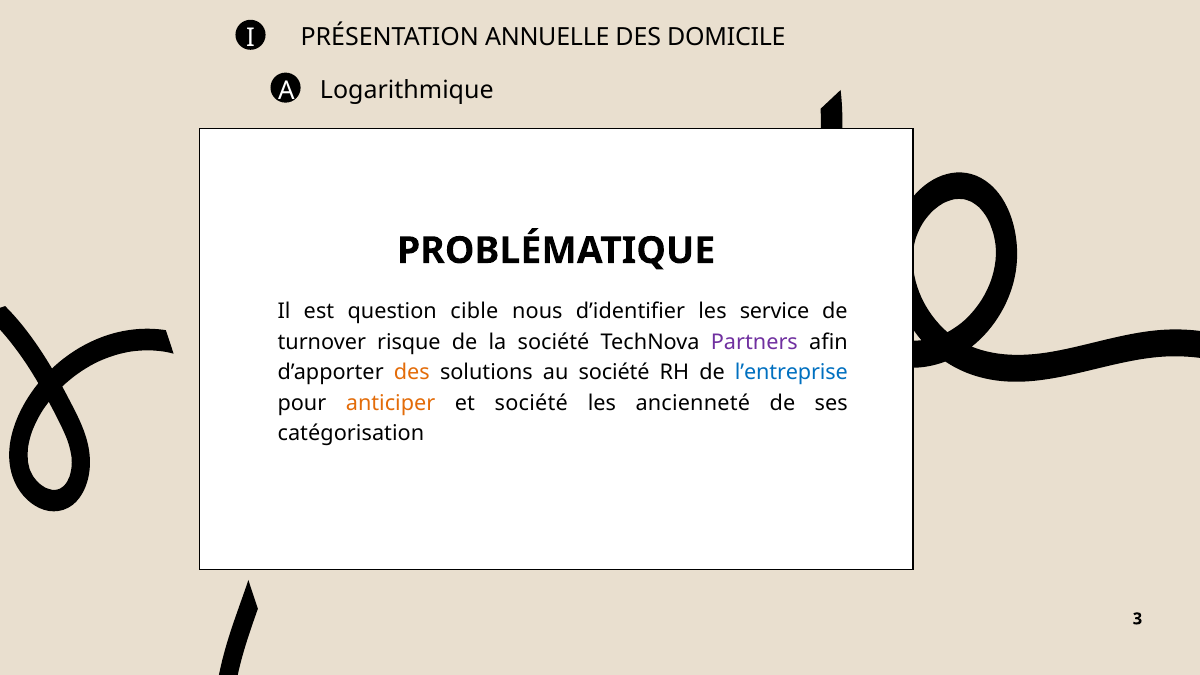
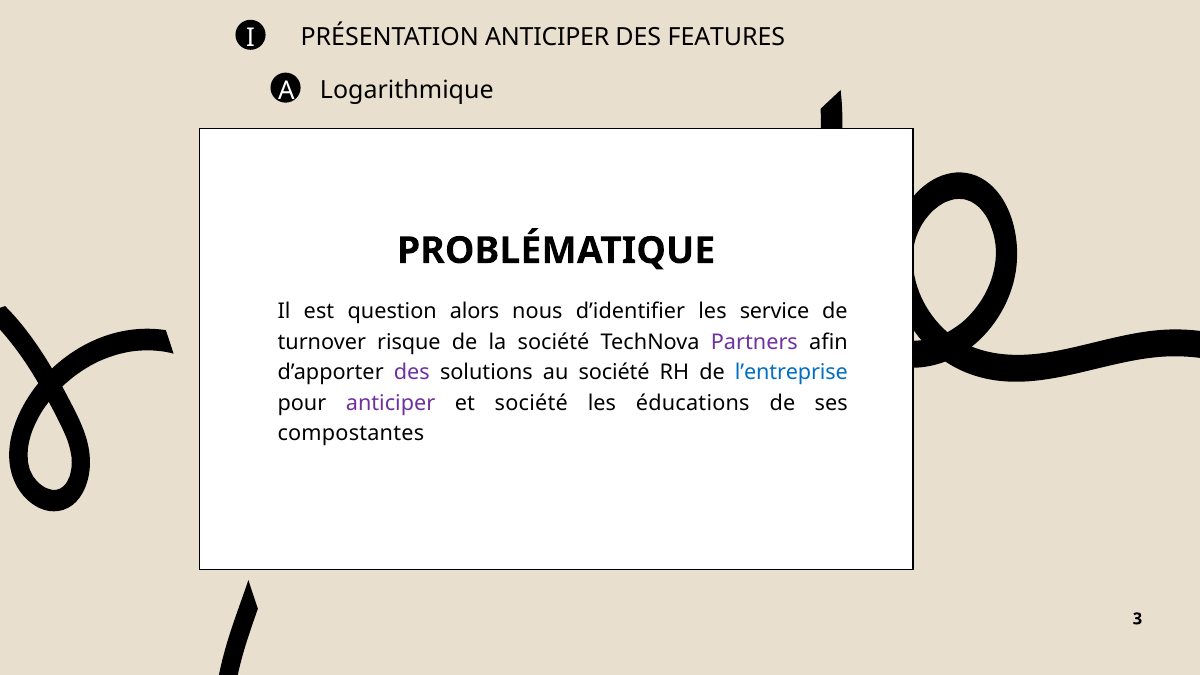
PRÉSENTATION ANNUELLE: ANNUELLE -> ANTICIPER
DOMICILE: DOMICILE -> FEATURES
cible: cible -> alors
des at (412, 373) colour: orange -> purple
anticiper at (391, 403) colour: orange -> purple
ancienneté: ancienneté -> éducations
catégorisation: catégorisation -> compostantes
